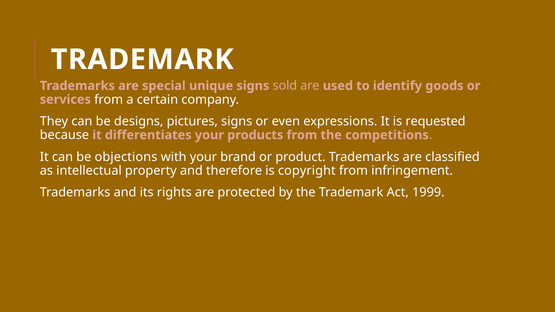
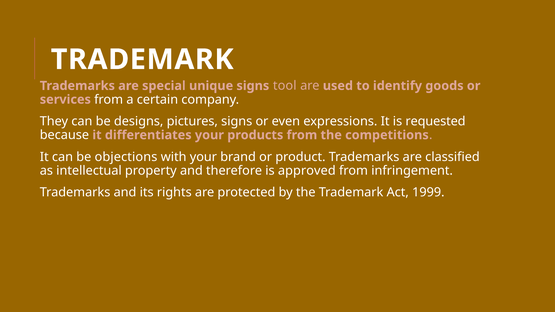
sold: sold -> tool
copyright: copyright -> approved
